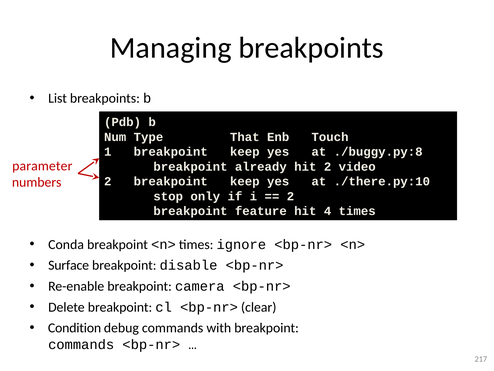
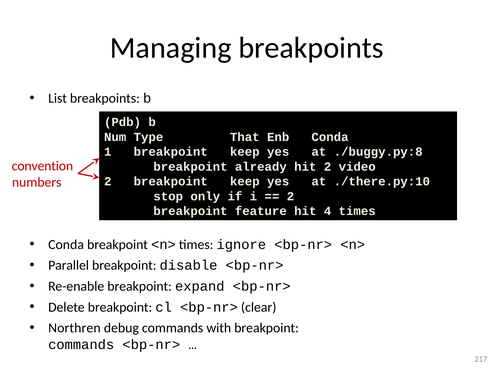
Enb Touch: Touch -> Conda
parameter: parameter -> convention
Surface: Surface -> Parallel
camera: camera -> expand
Condition: Condition -> Northren
